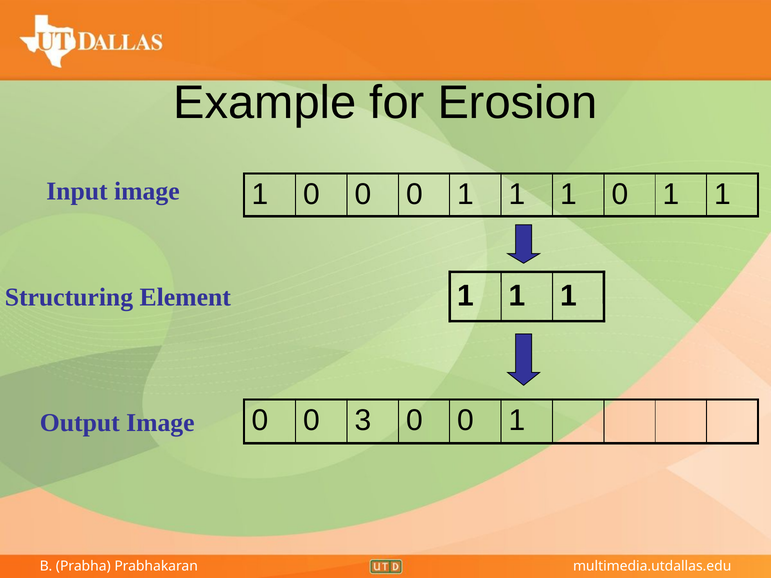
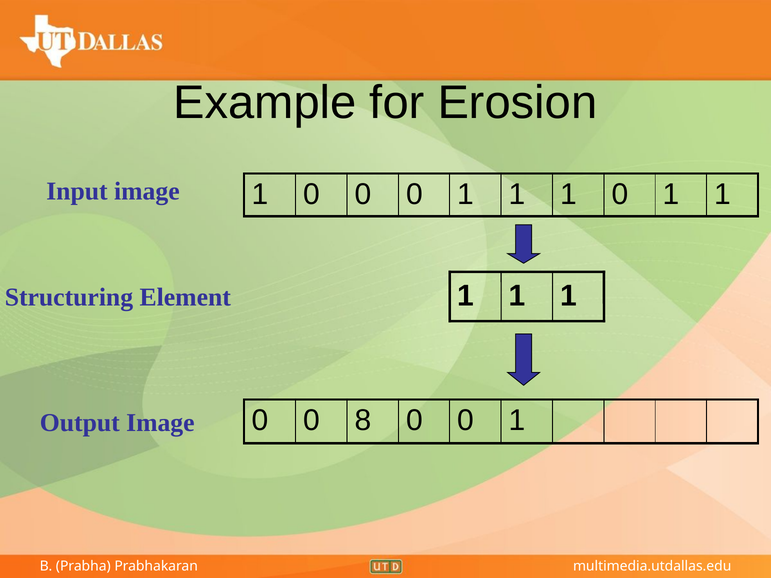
3: 3 -> 8
